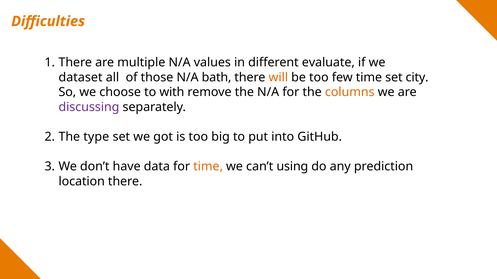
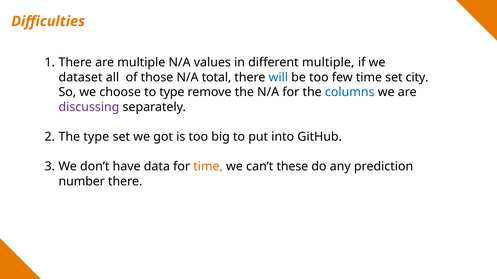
different evaluate: evaluate -> multiple
bath: bath -> total
will colour: orange -> blue
to with: with -> type
columns colour: orange -> blue
using: using -> these
location: location -> number
